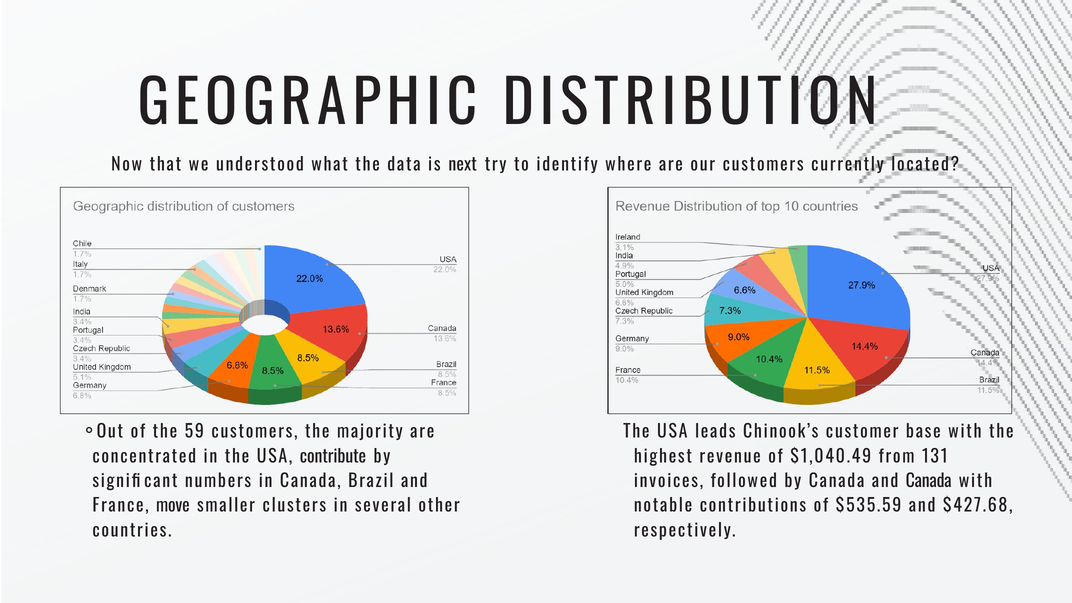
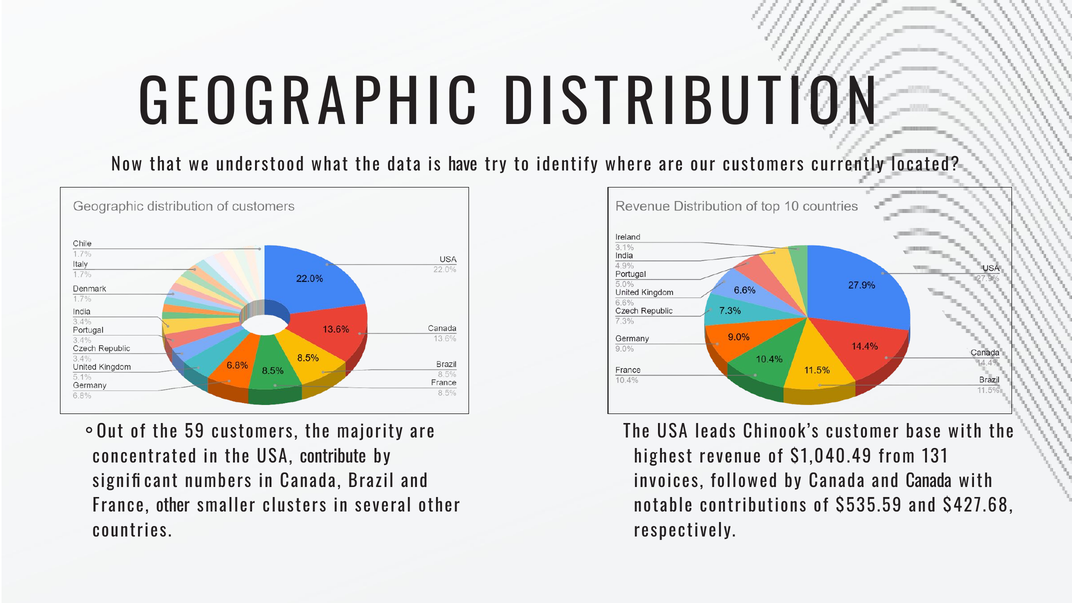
next: next -> have
France move: move -> other
